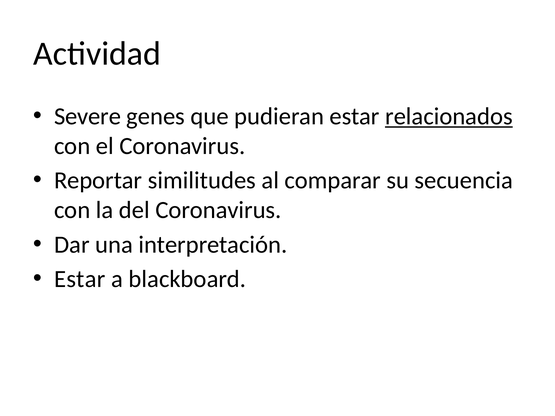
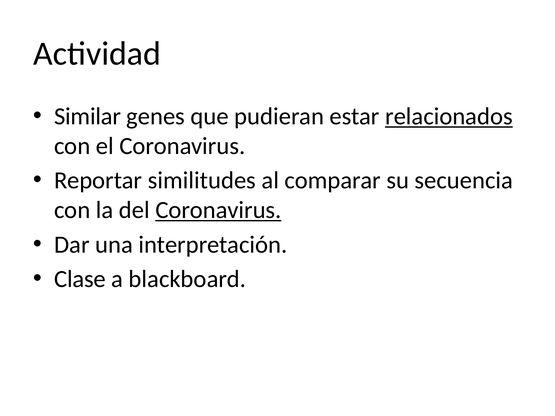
Severe: Severe -> Similar
Coronavirus at (218, 210) underline: none -> present
Estar at (80, 279): Estar -> Clase
